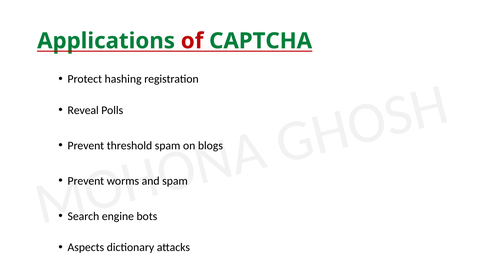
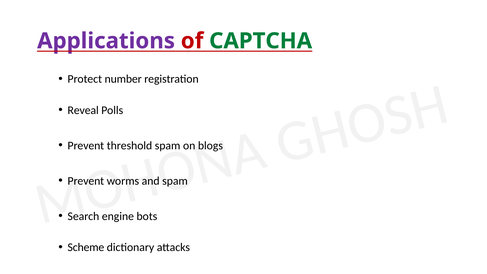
Applications colour: green -> purple
hashing: hashing -> number
Aspects: Aspects -> Scheme
